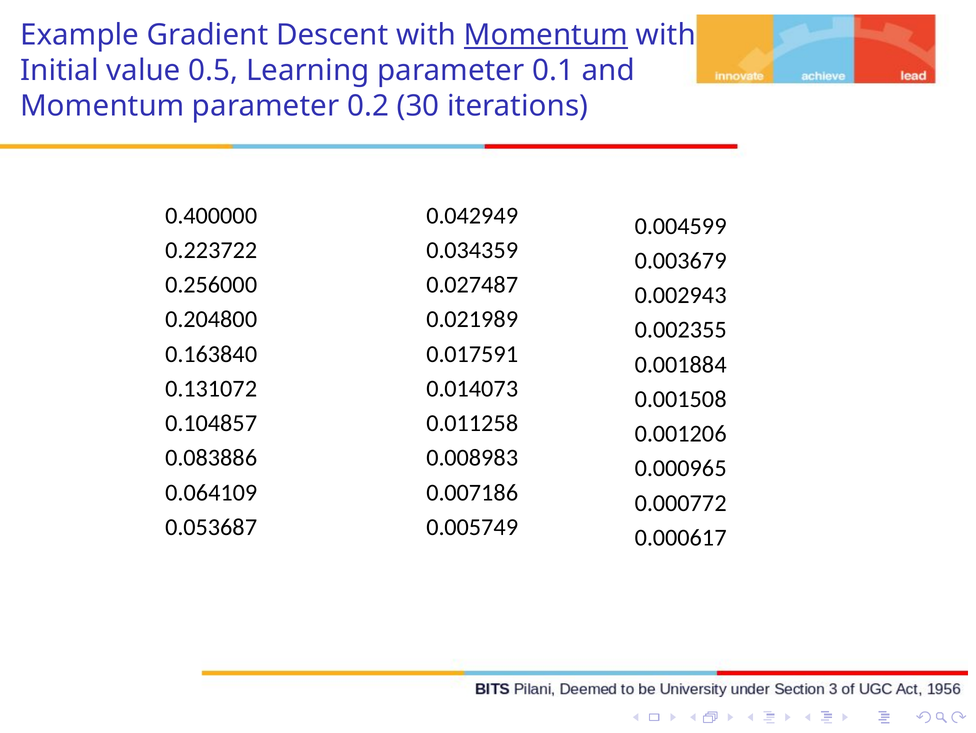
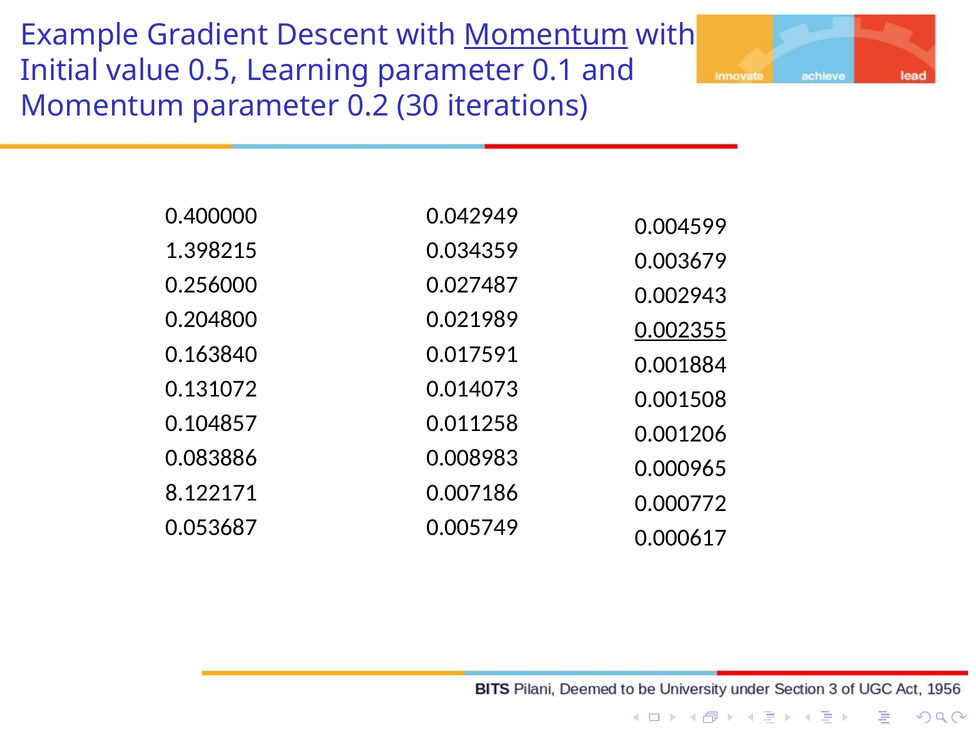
0.223722: 0.223722 -> 1.398215
0.002355 underline: none -> present
0.064109: 0.064109 -> 8.122171
